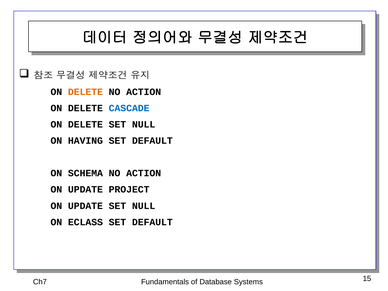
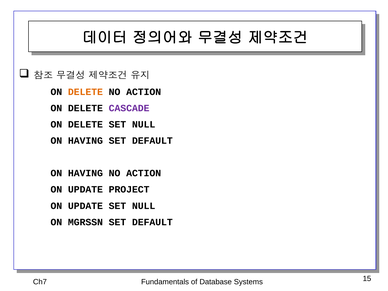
CASCADE colour: blue -> purple
SCHEMA at (85, 173): SCHEMA -> HAVING
ECLASS: ECLASS -> MGRSSN
